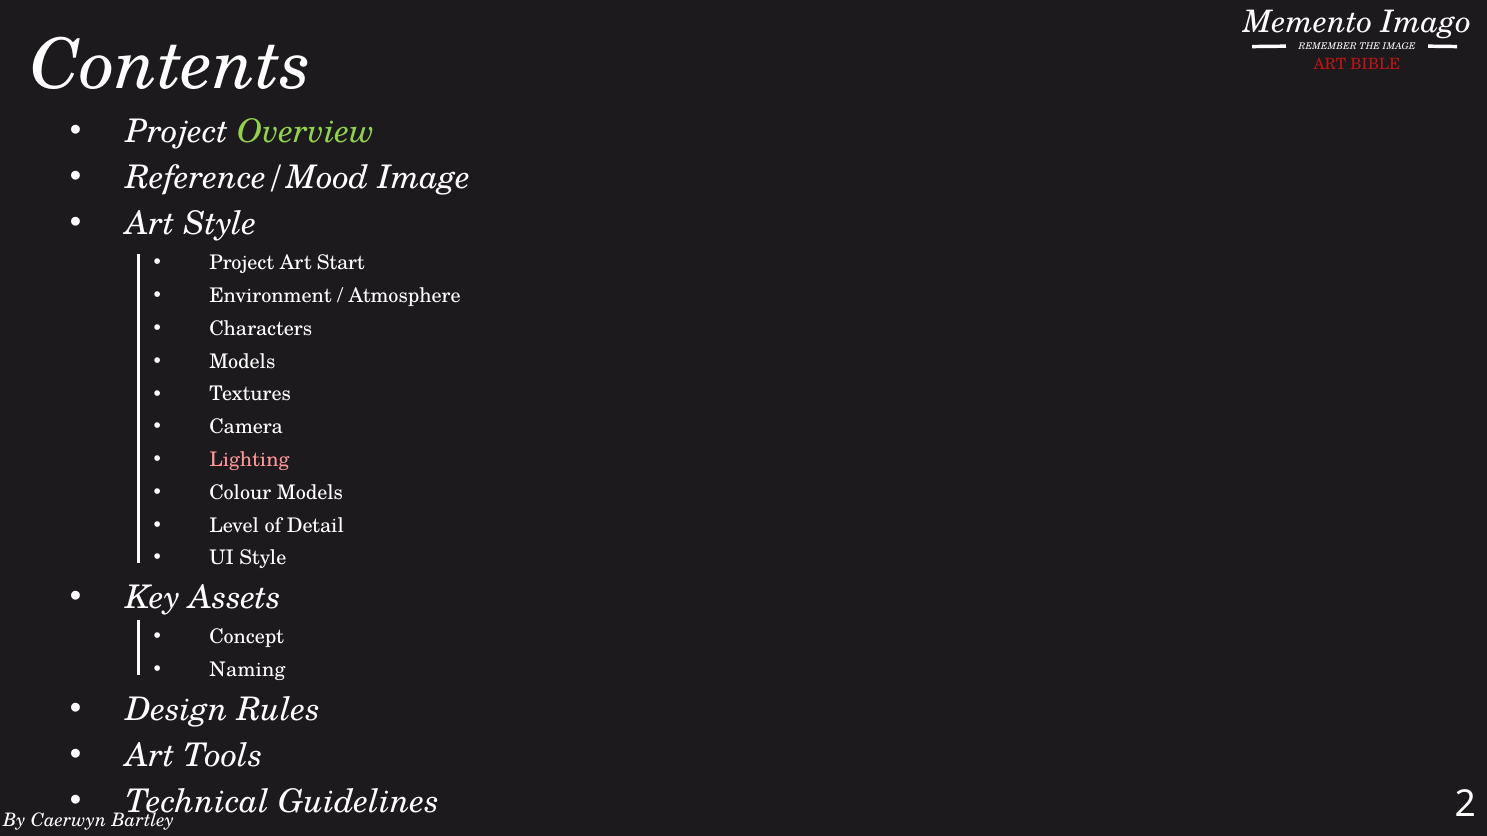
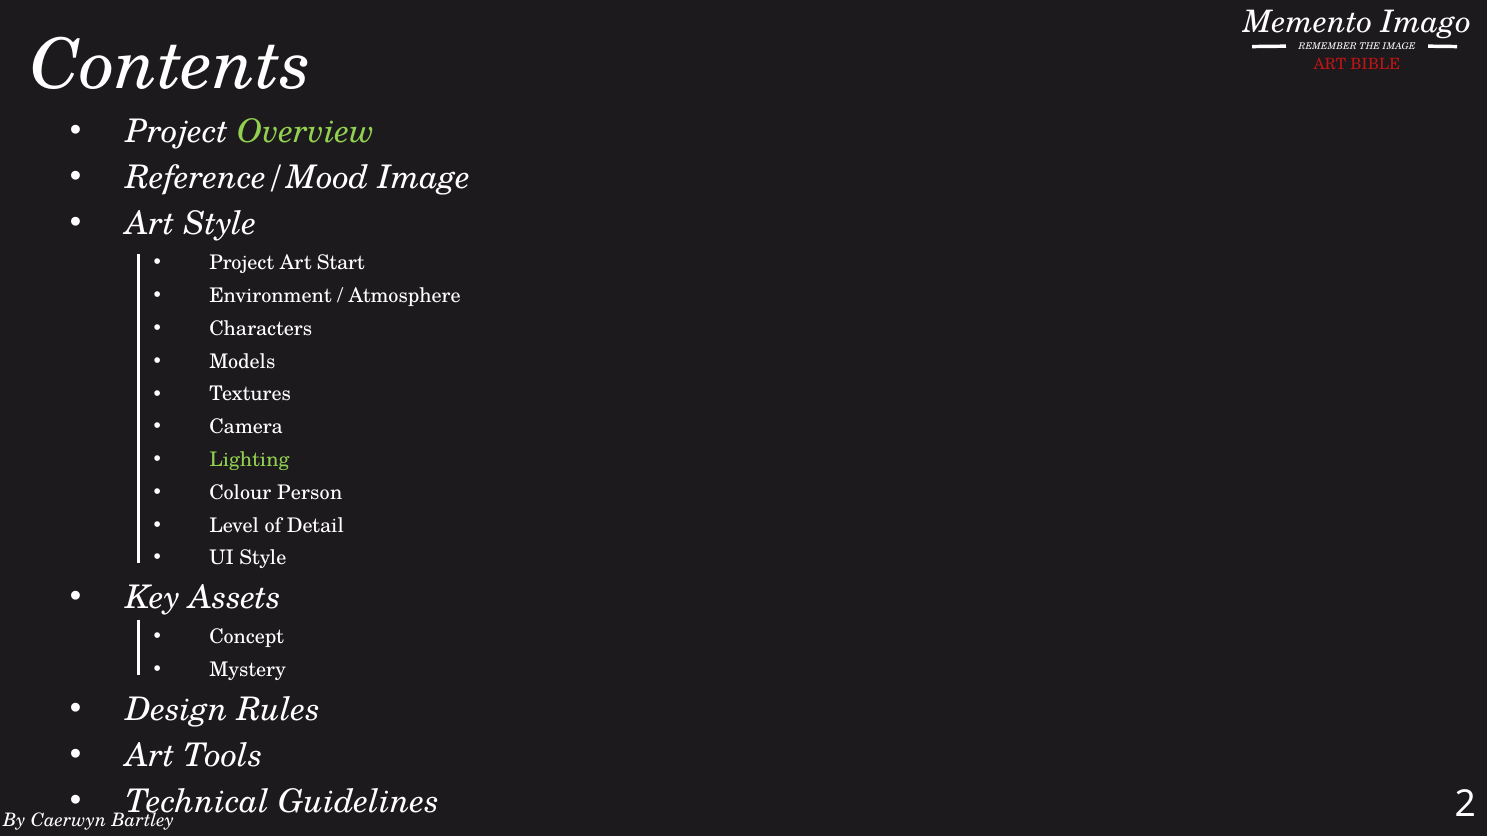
Lighting colour: pink -> light green
Colour Models: Models -> Person
Naming: Naming -> Mystery
